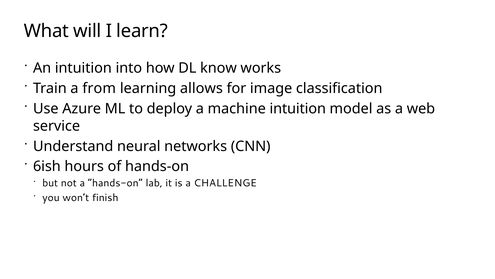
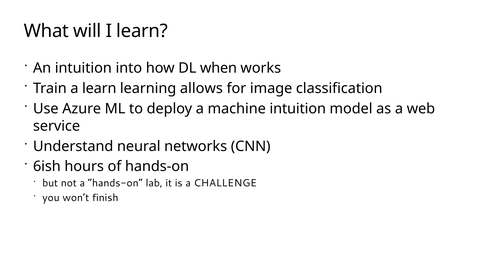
know: know -> when
a from: from -> learn
